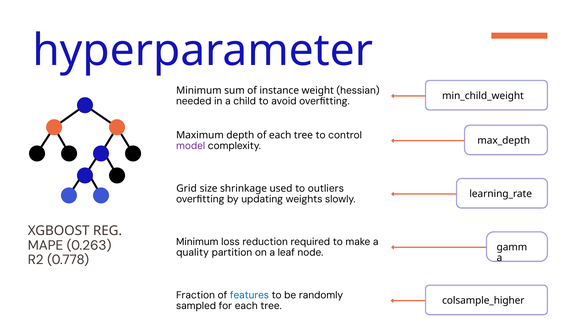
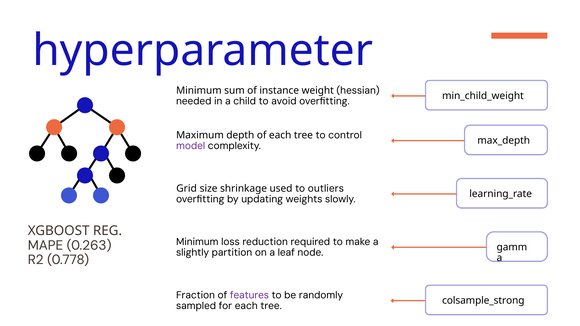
quality: quality -> slightly
features colour: blue -> purple
colsample_higher: colsample_higher -> colsample_strong
